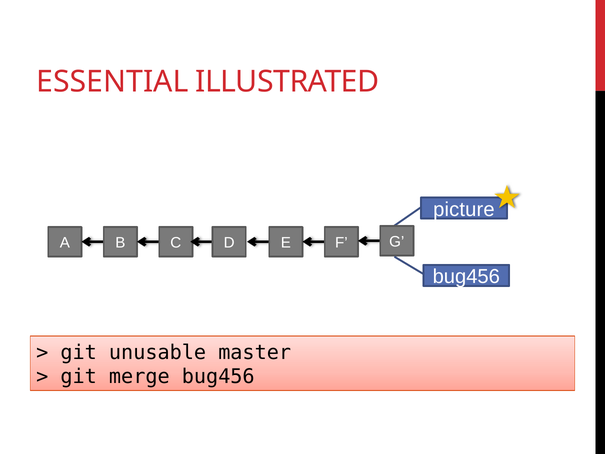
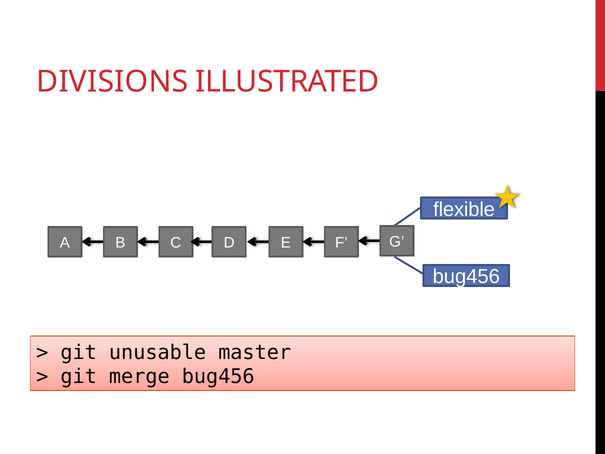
ESSENTIAL: ESSENTIAL -> DIVISIONS
picture: picture -> flexible
